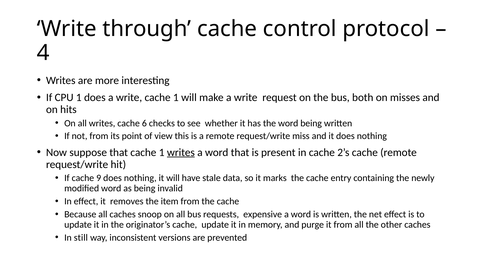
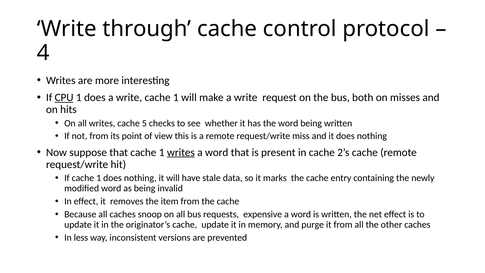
CPU underline: none -> present
6: 6 -> 5
If cache 9: 9 -> 1
still: still -> less
